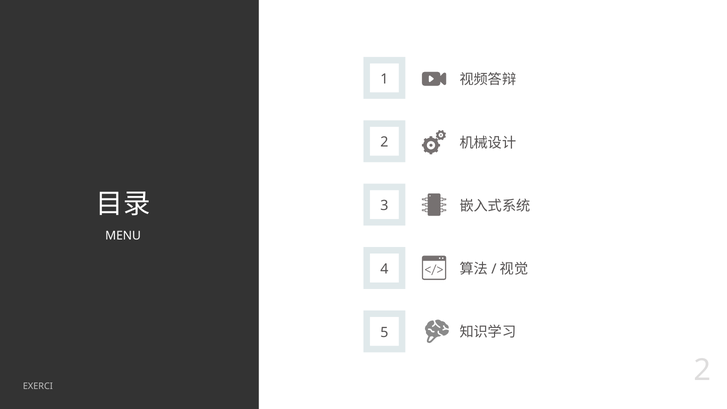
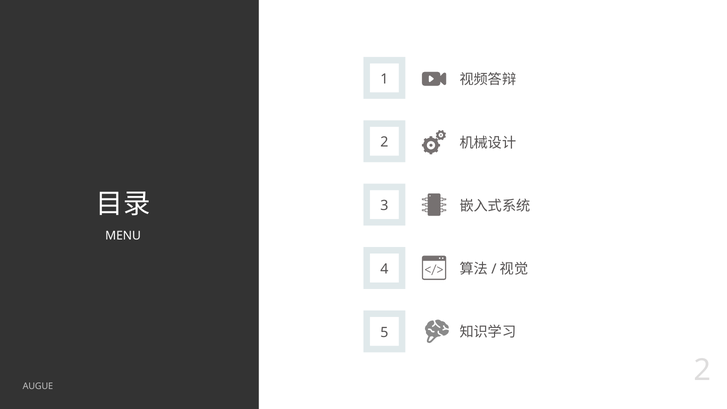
EXERCI: EXERCI -> AUGUE
